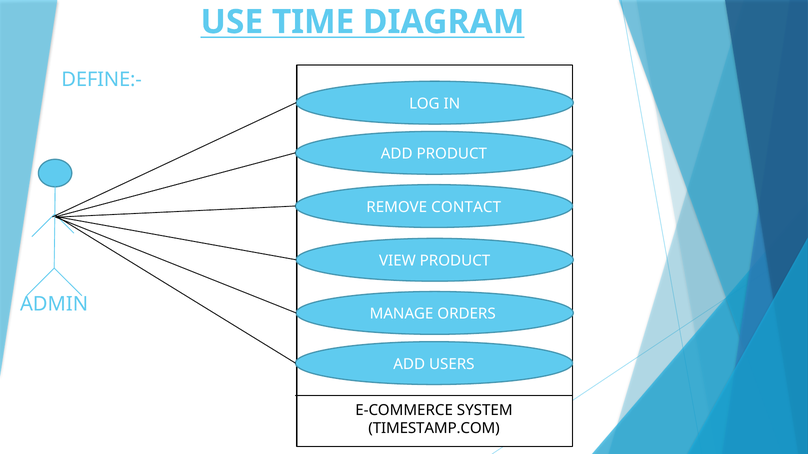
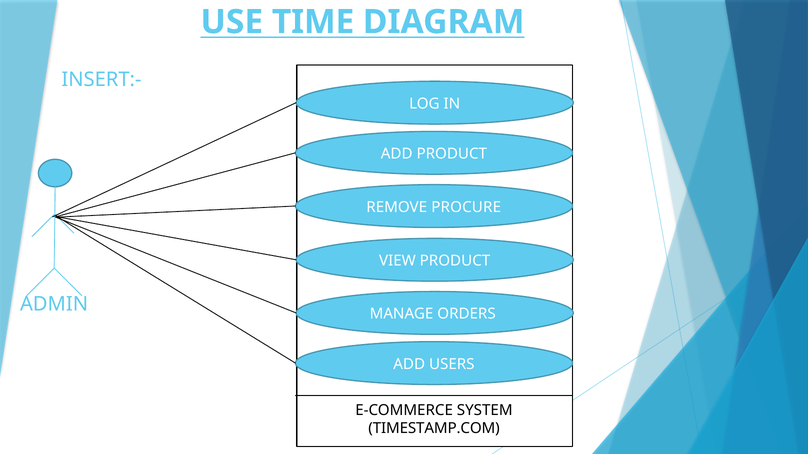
DEFINE:-: DEFINE:- -> INSERT:-
CONTACT: CONTACT -> PROCURE
